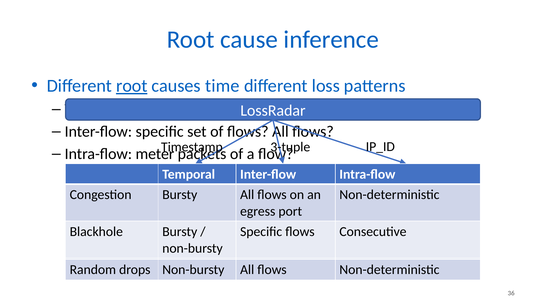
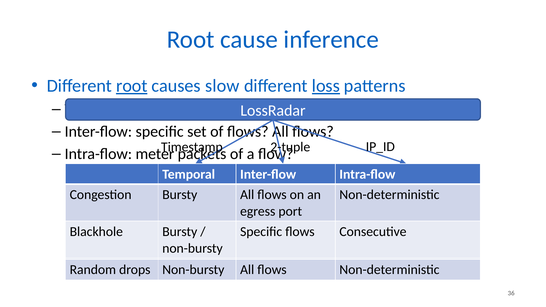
causes time: time -> slow
loss underline: none -> present
3-tuple: 3-tuple -> 2-tuple
